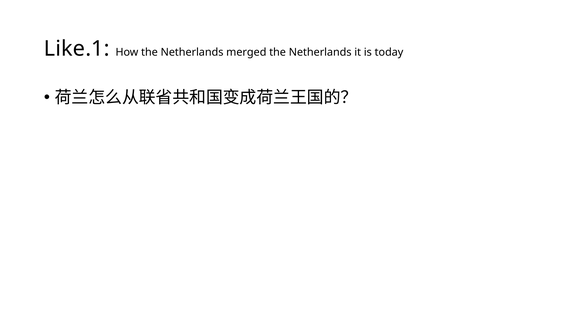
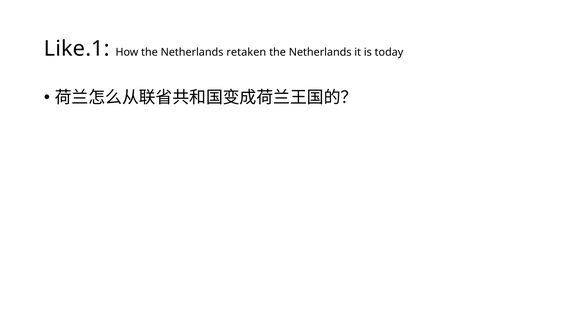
merged: merged -> retaken
